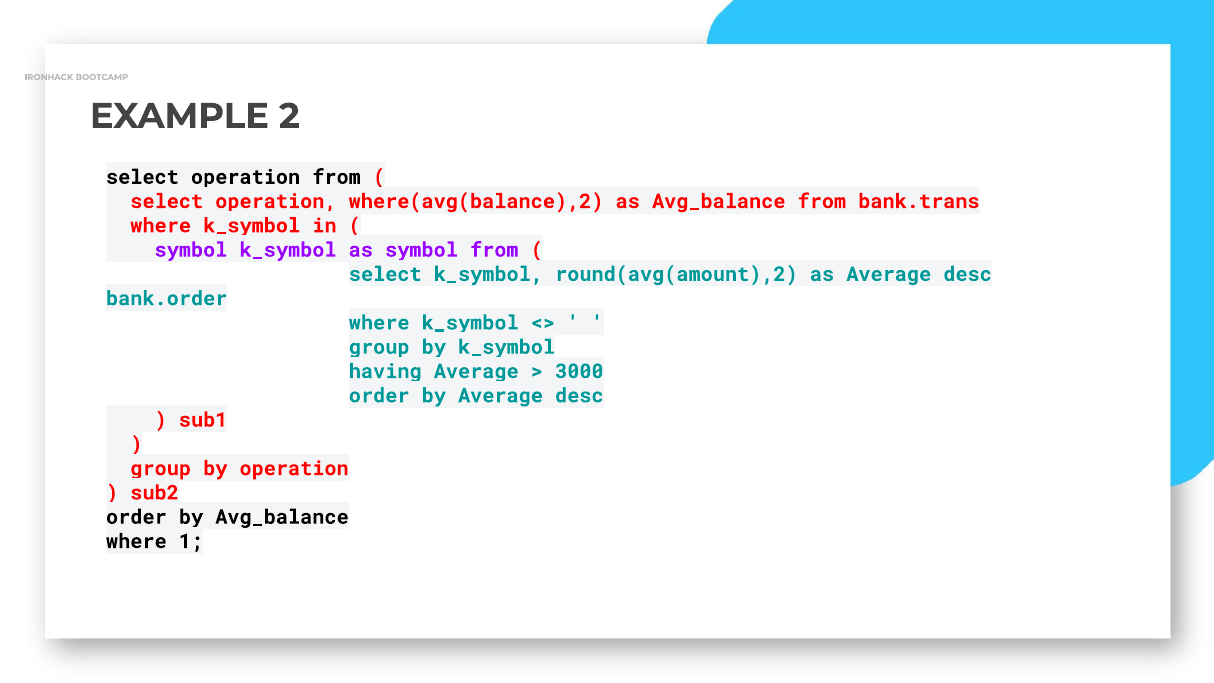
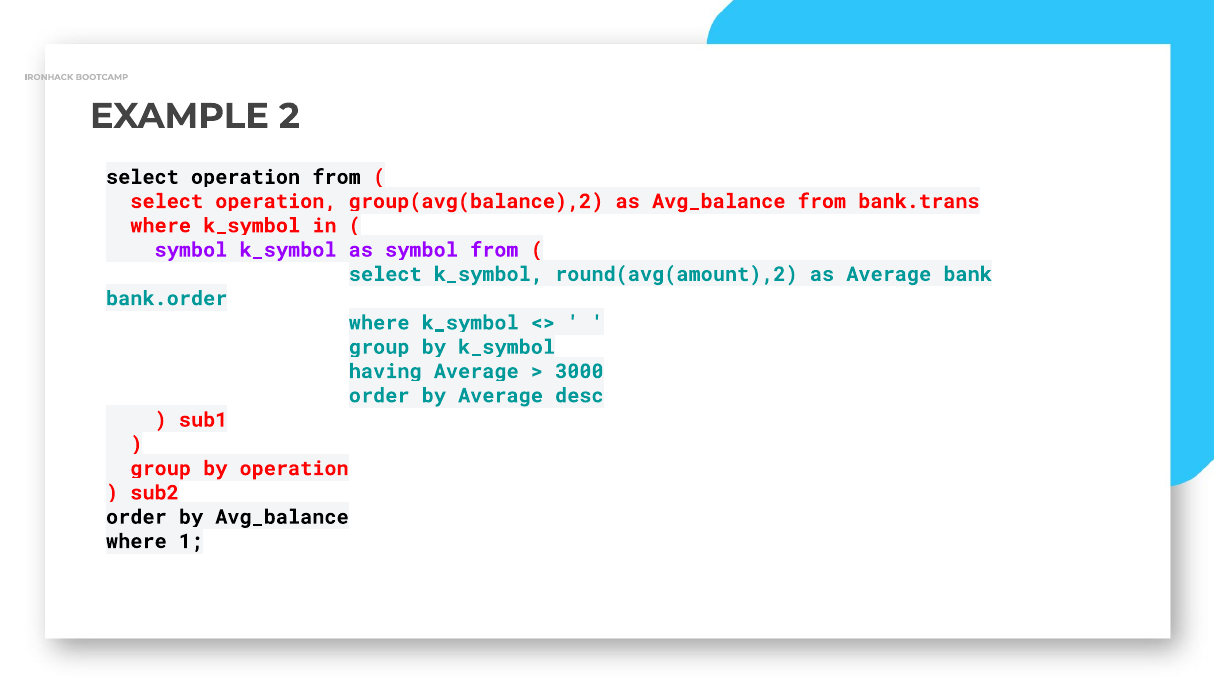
where(avg(balance),2: where(avg(balance),2 -> group(avg(balance),2
as Average desc: desc -> bank
